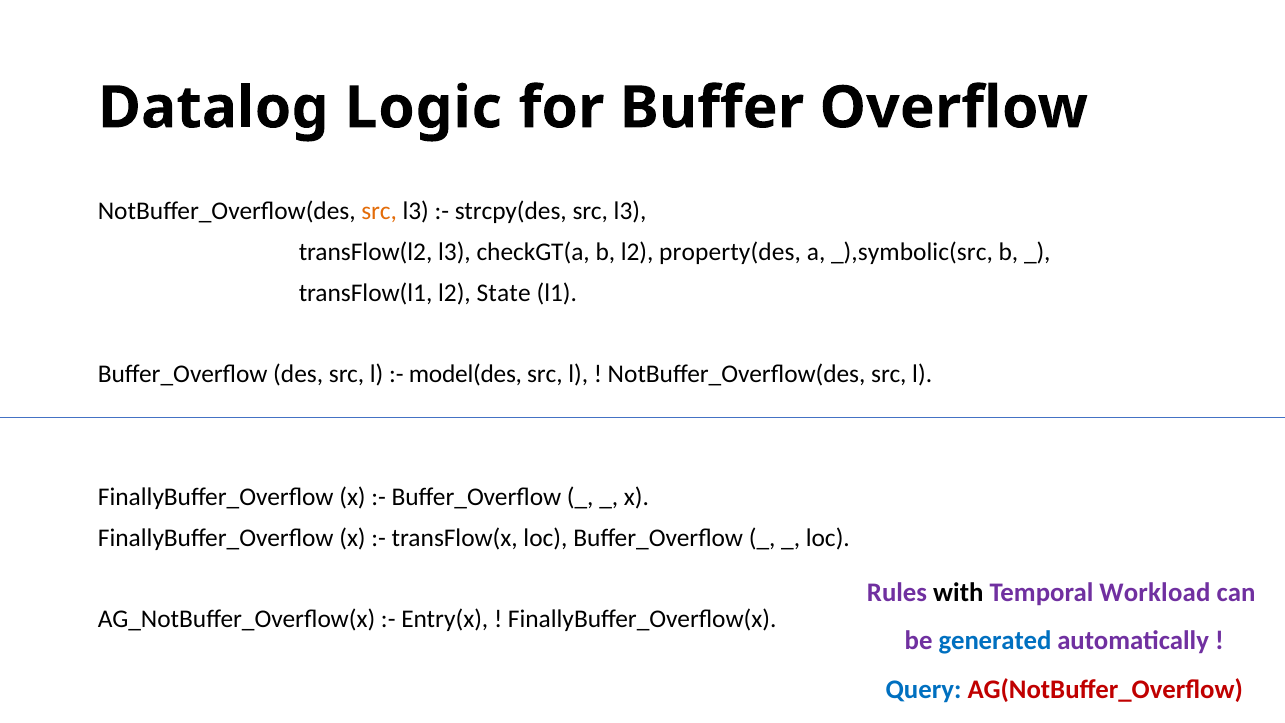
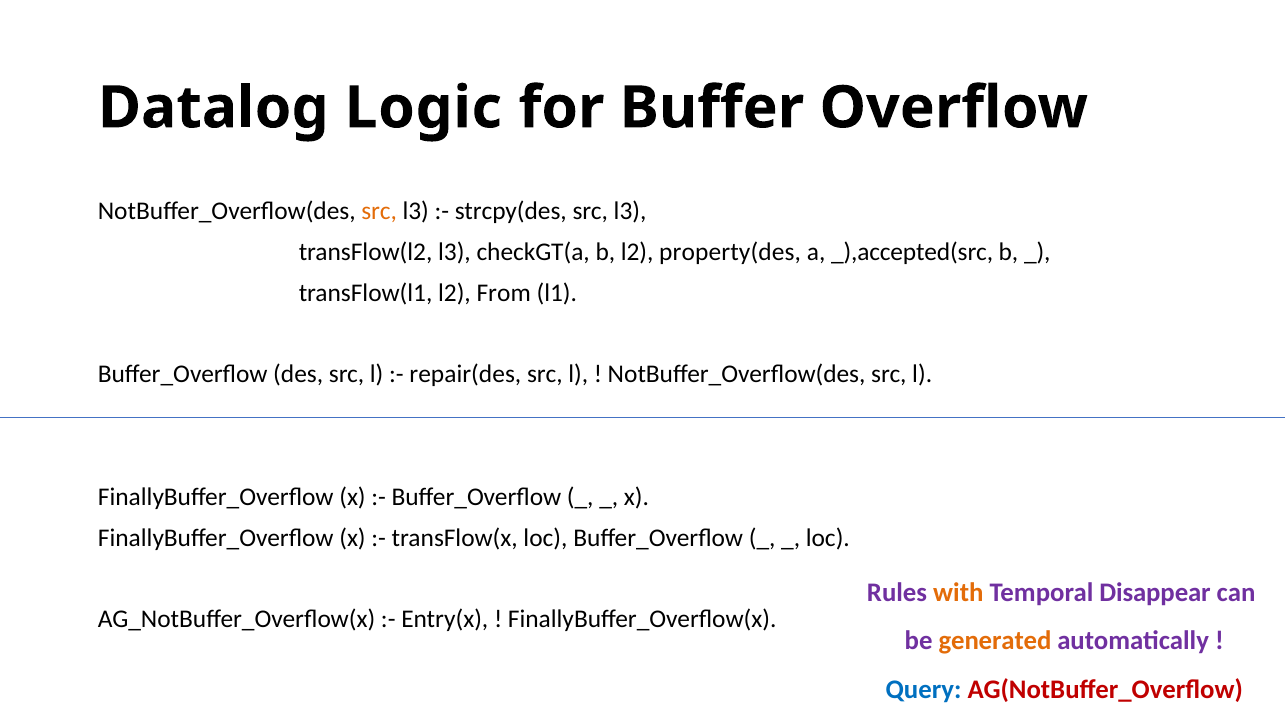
_),symbolic(src: _),symbolic(src -> _),accepted(src
State: State -> From
model(des: model(des -> repair(des
with colour: black -> orange
Workload: Workload -> Disappear
generated colour: blue -> orange
